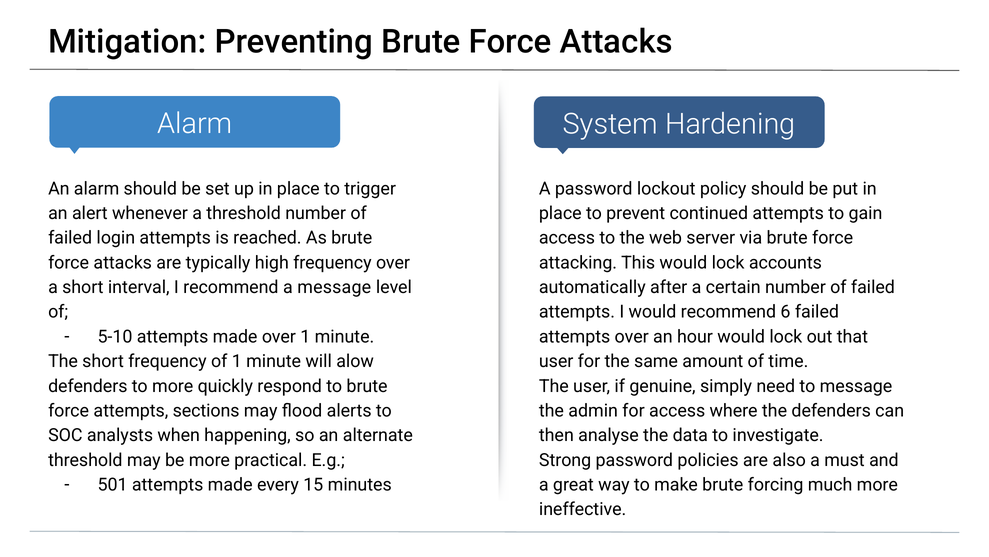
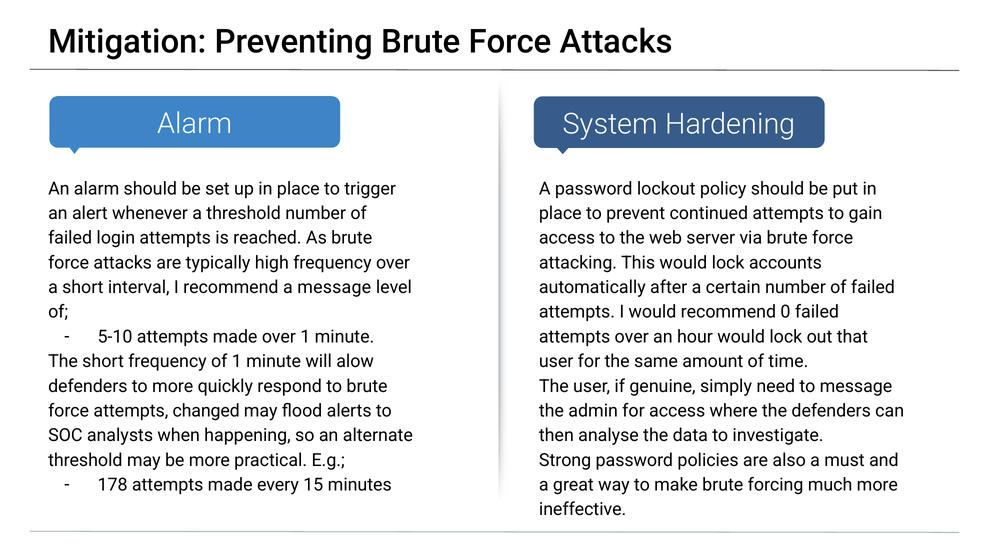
6: 6 -> 0
sections: sections -> changed
501: 501 -> 178
